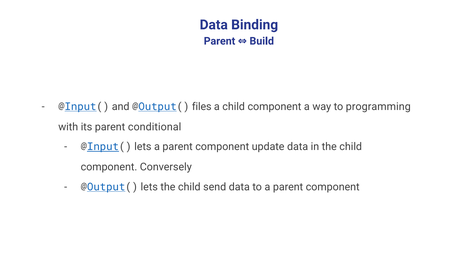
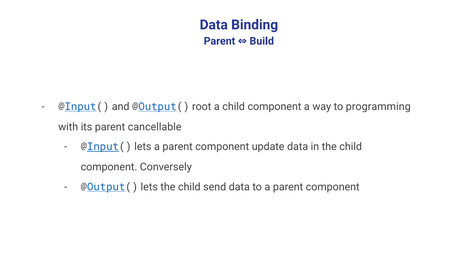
files: files -> root
conditional: conditional -> cancellable
